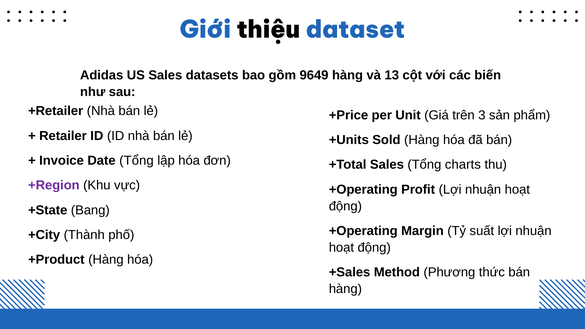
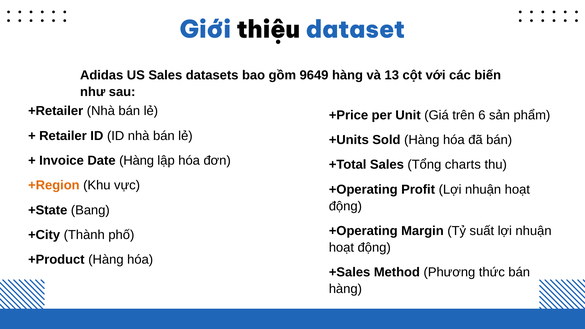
3: 3 -> 6
Date Tổng: Tổng -> Hàng
+Region colour: purple -> orange
